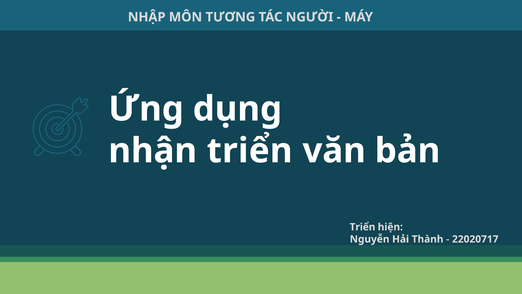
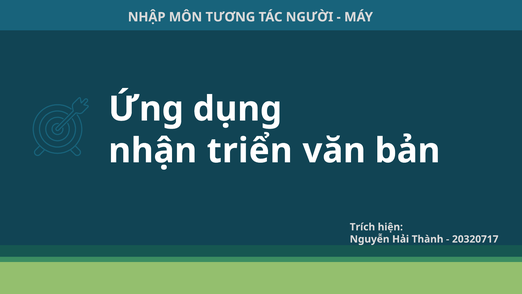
Triển at (362, 227): Triển -> Trích
22020717: 22020717 -> 20320717
